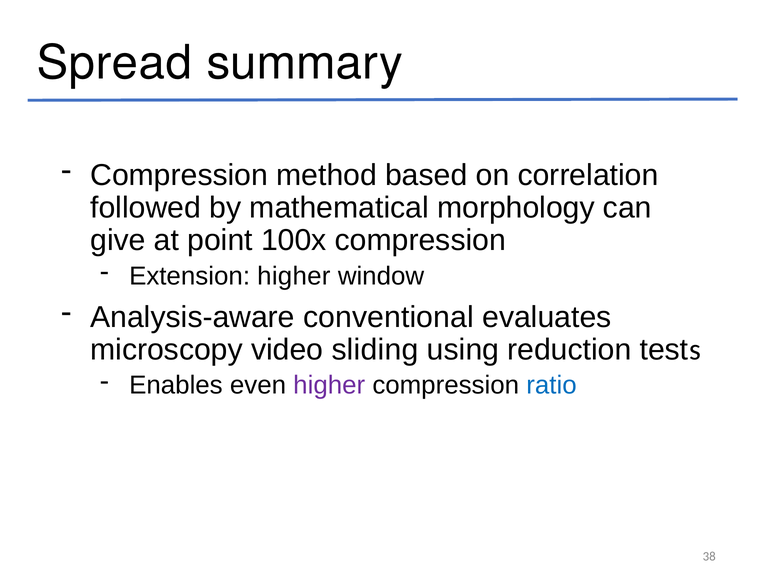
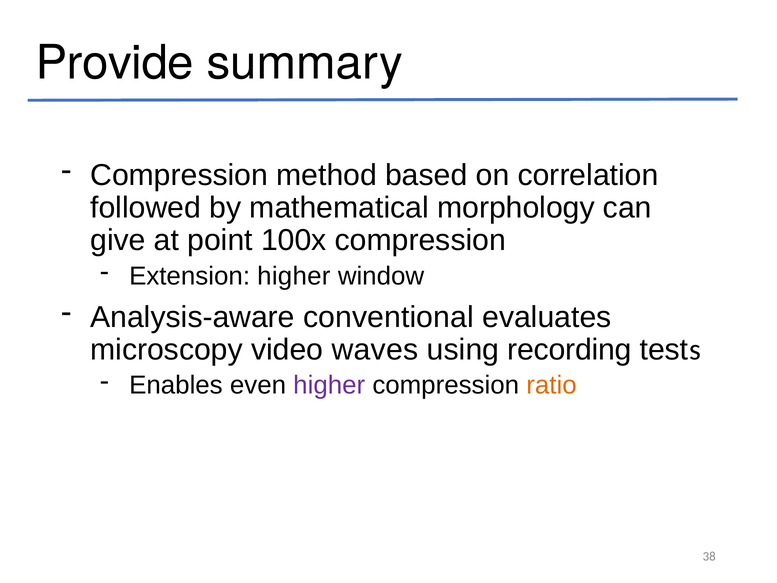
Spread: Spread -> Provide
sliding: sliding -> waves
reduction: reduction -> recording
ratio colour: blue -> orange
